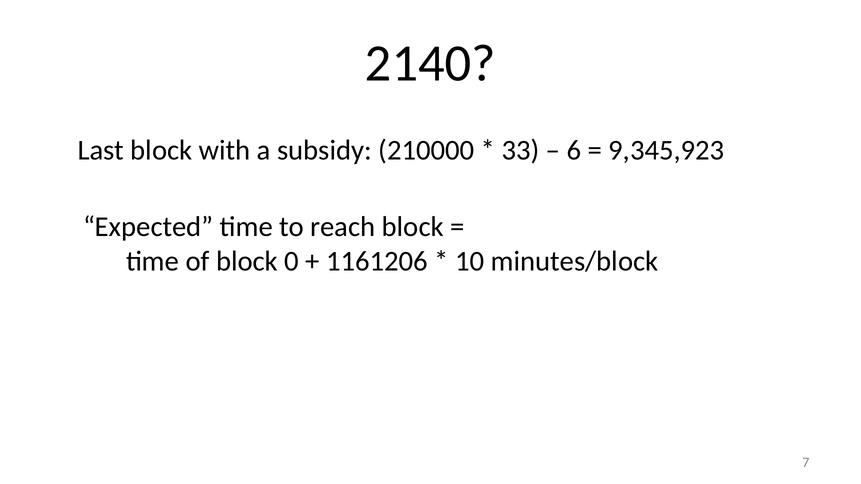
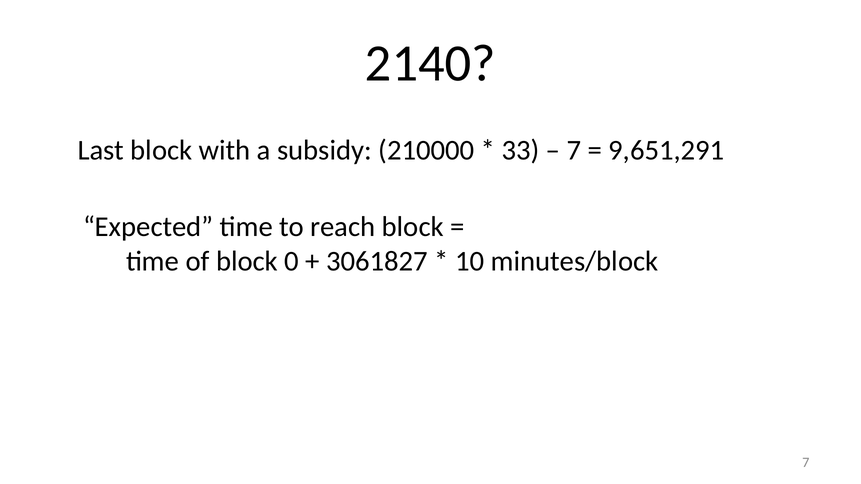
6 at (574, 151): 6 -> 7
9,345,923: 9,345,923 -> 9,651,291
1161206: 1161206 -> 3061827
